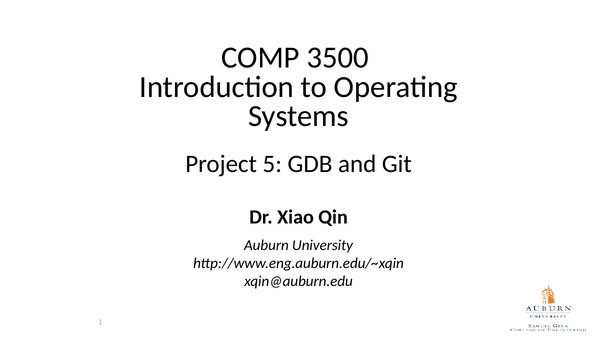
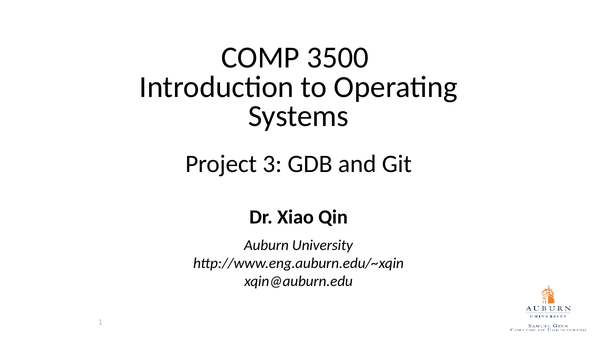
5: 5 -> 3
